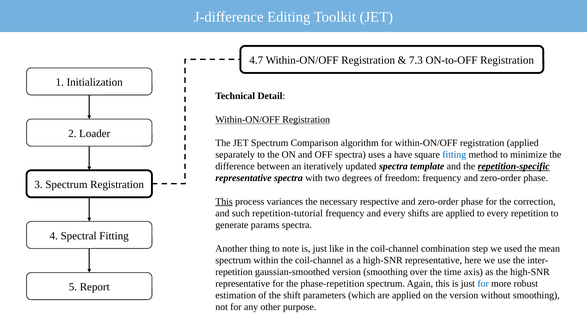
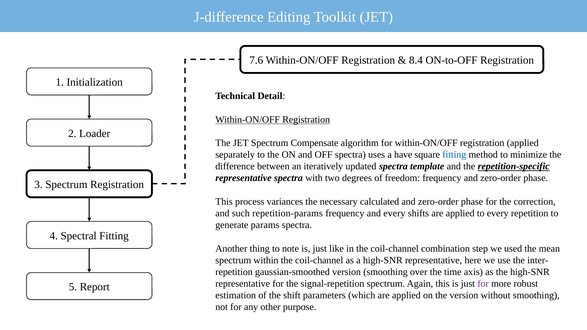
4.7: 4.7 -> 7.6
7.3: 7.3 -> 8.4
Comparison: Comparison -> Compensate
This at (224, 202) underline: present -> none
respective: respective -> calculated
repetition-tutorial: repetition-tutorial -> repetition-params
phase-repetition: phase-repetition -> signal-repetition
for at (483, 284) colour: blue -> purple
